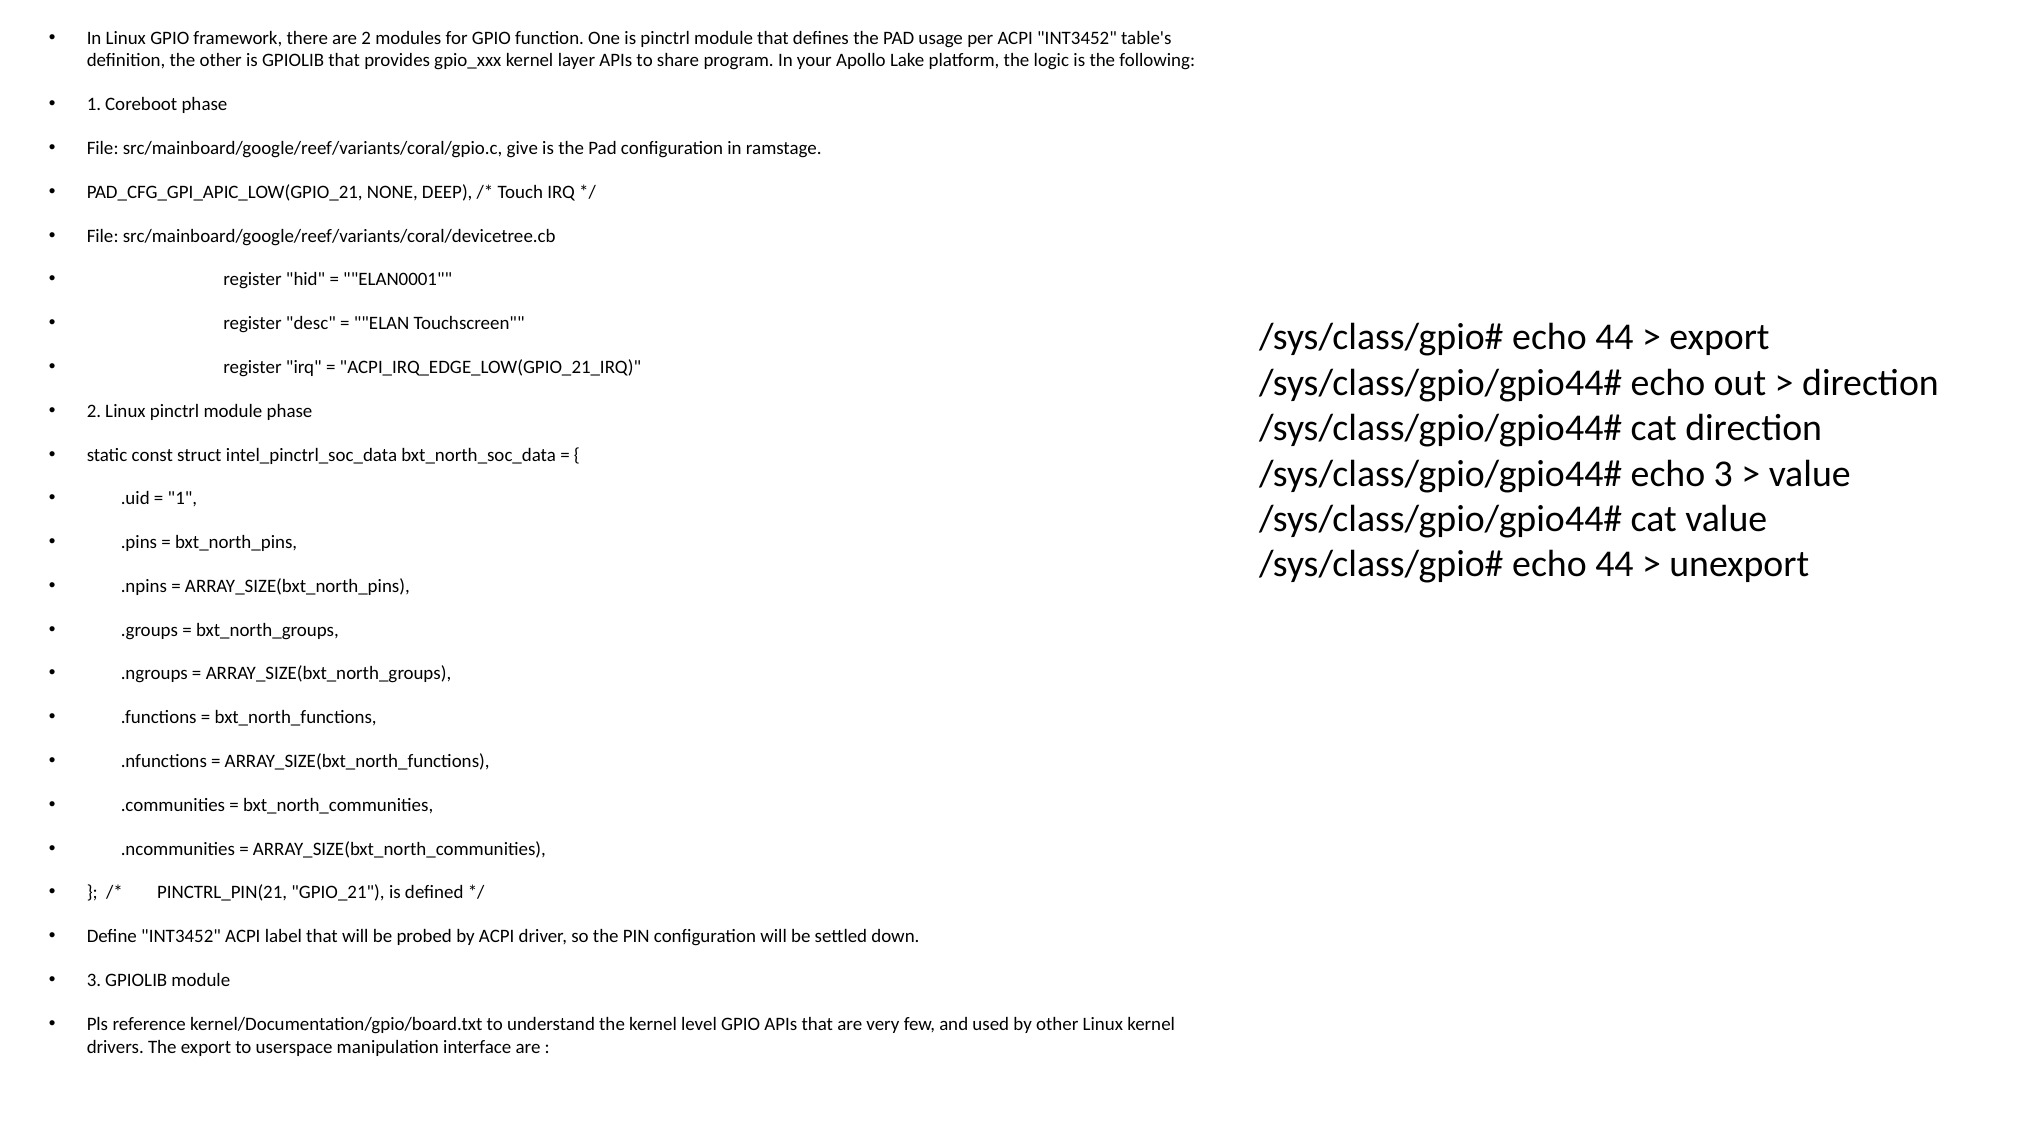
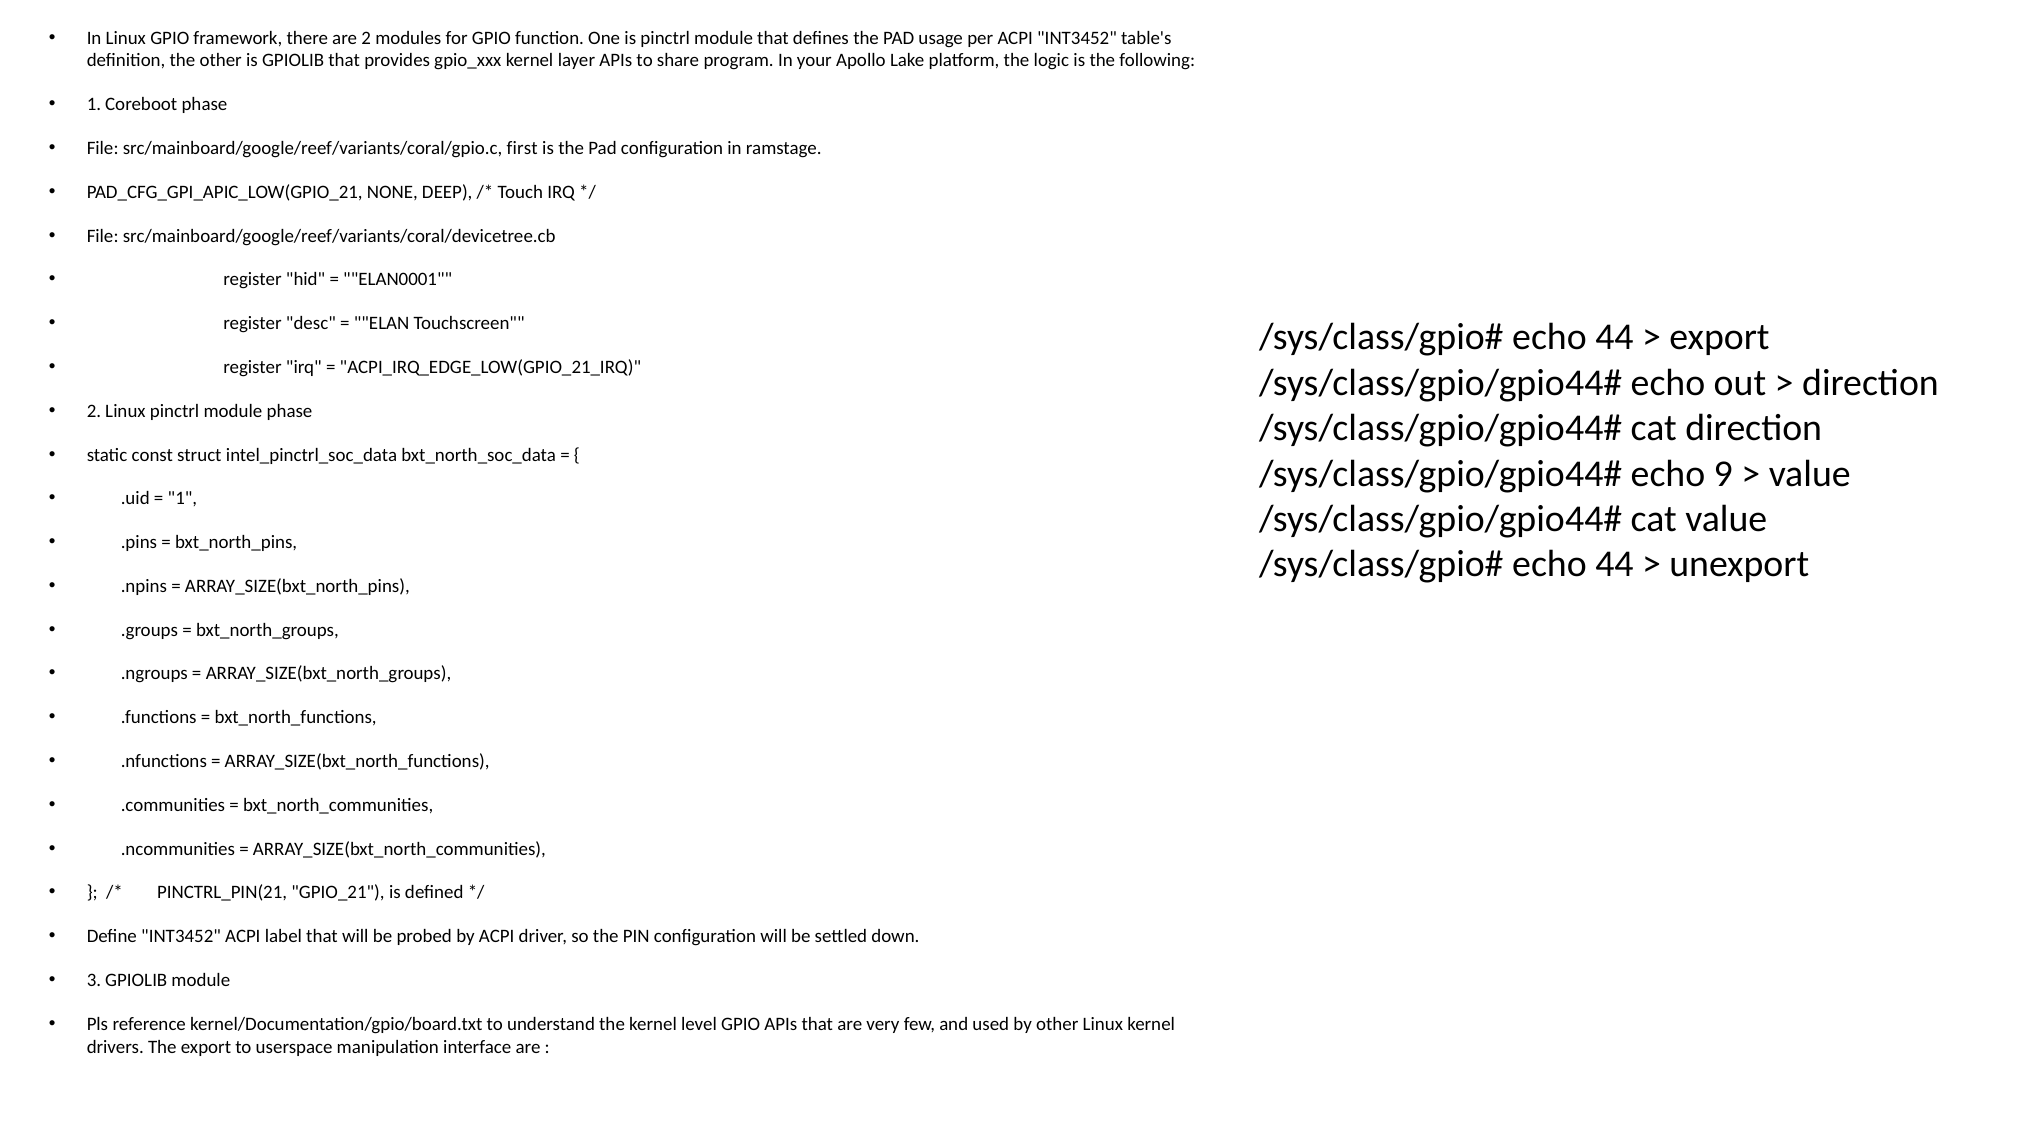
give: give -> first
echo 3: 3 -> 9
